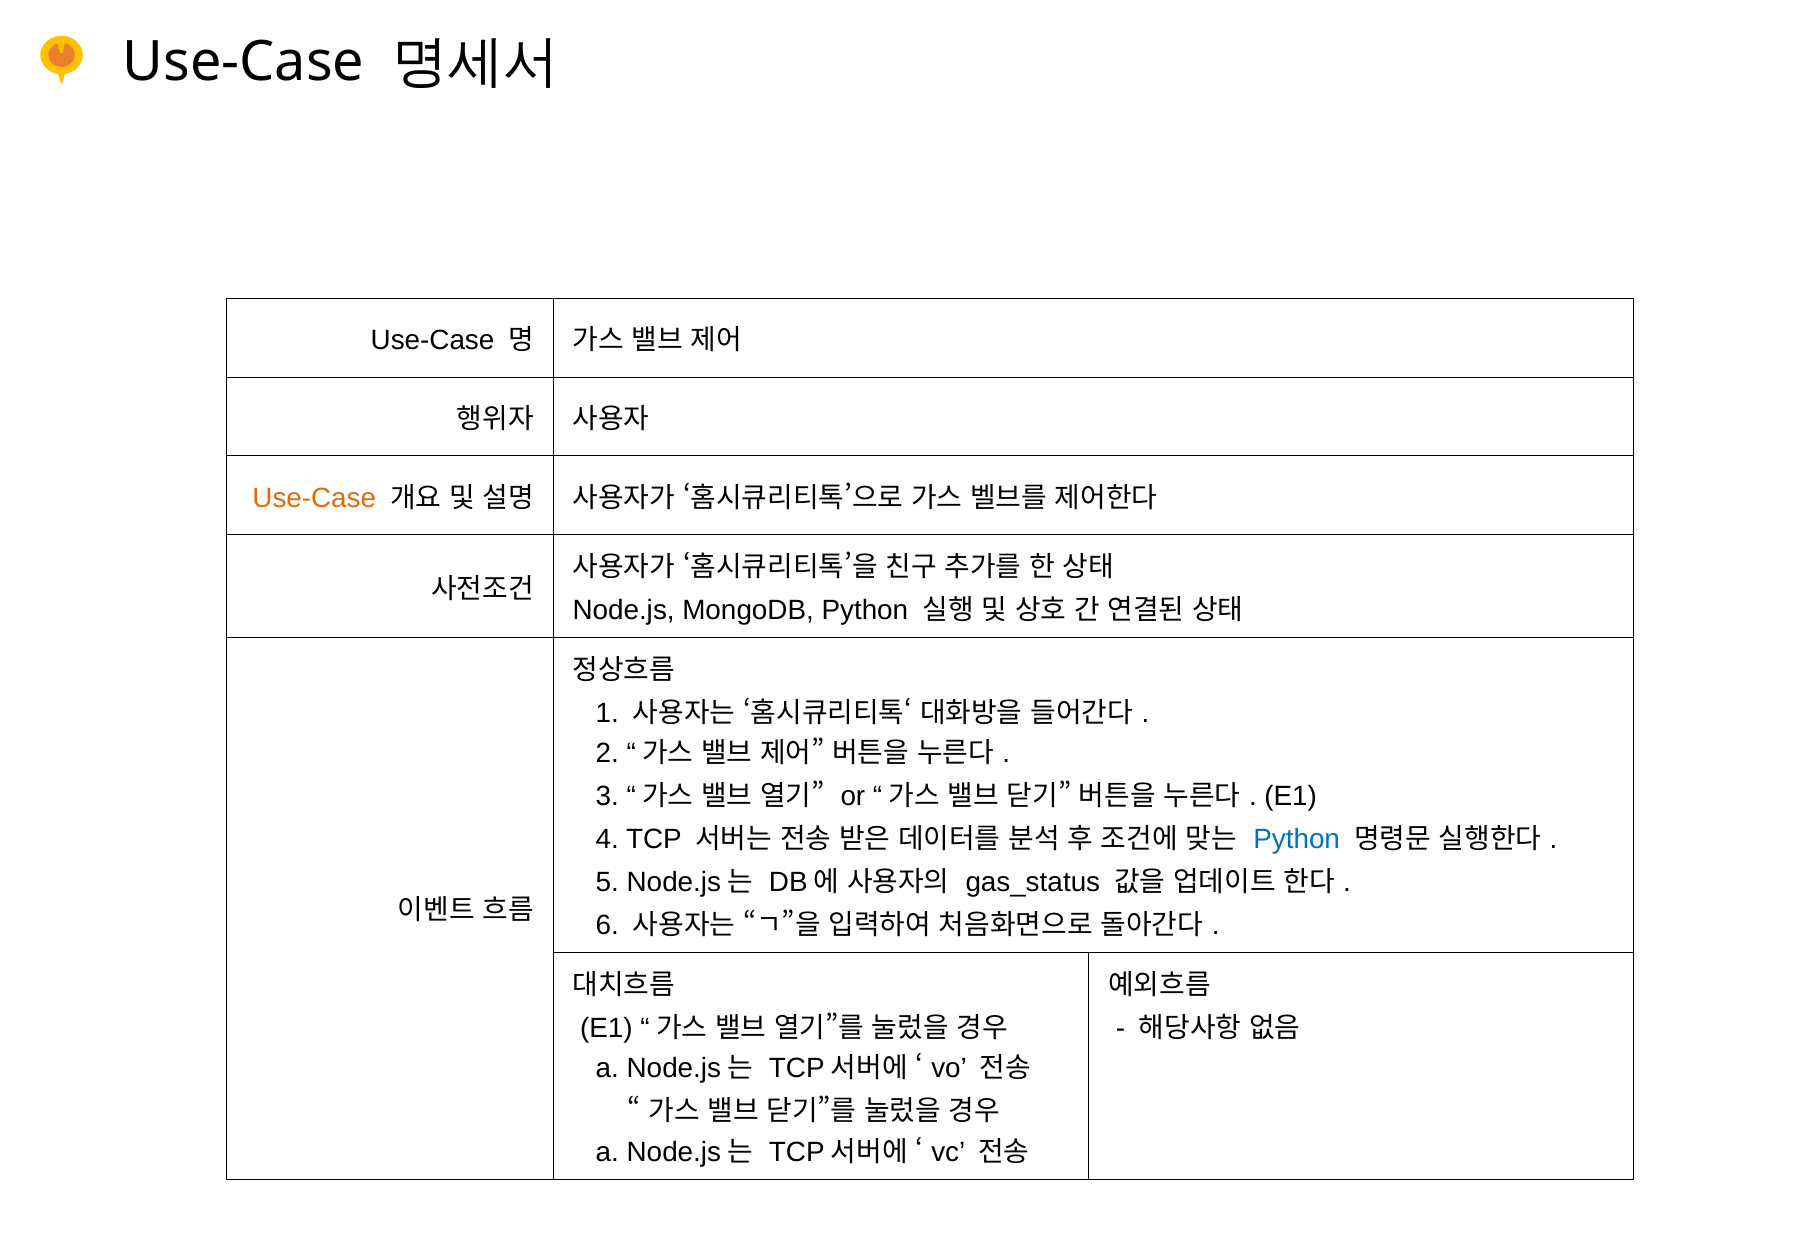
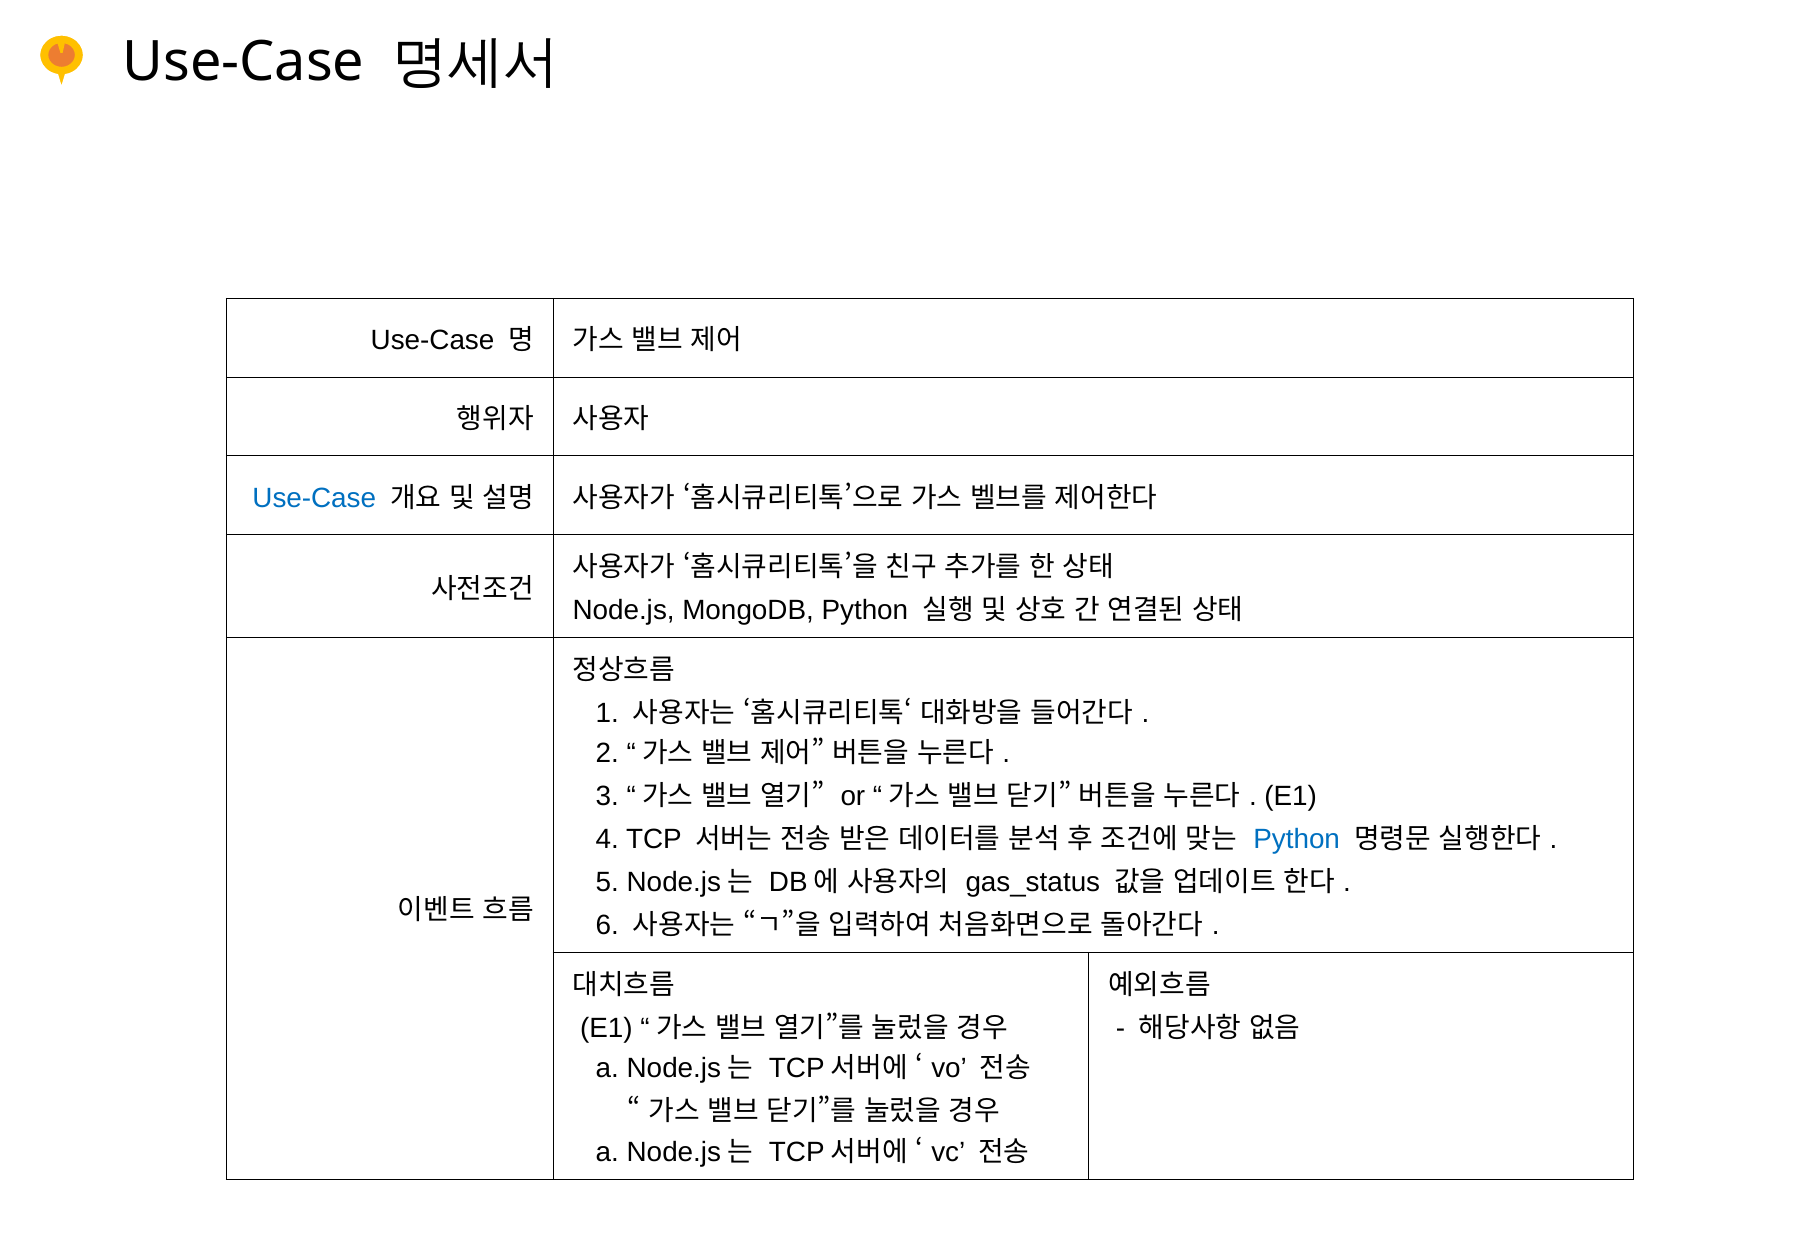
Use-Case at (314, 498) colour: orange -> blue
